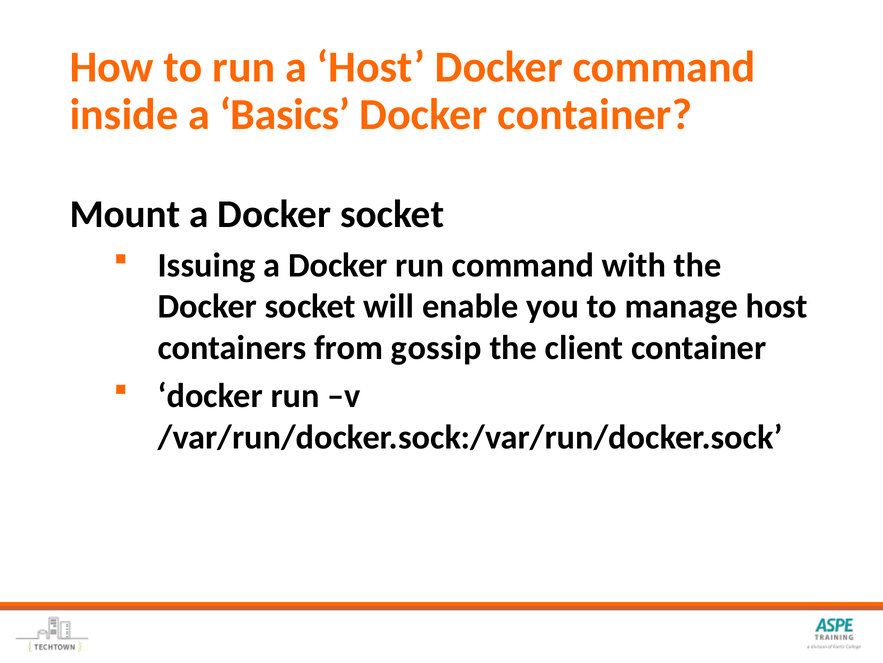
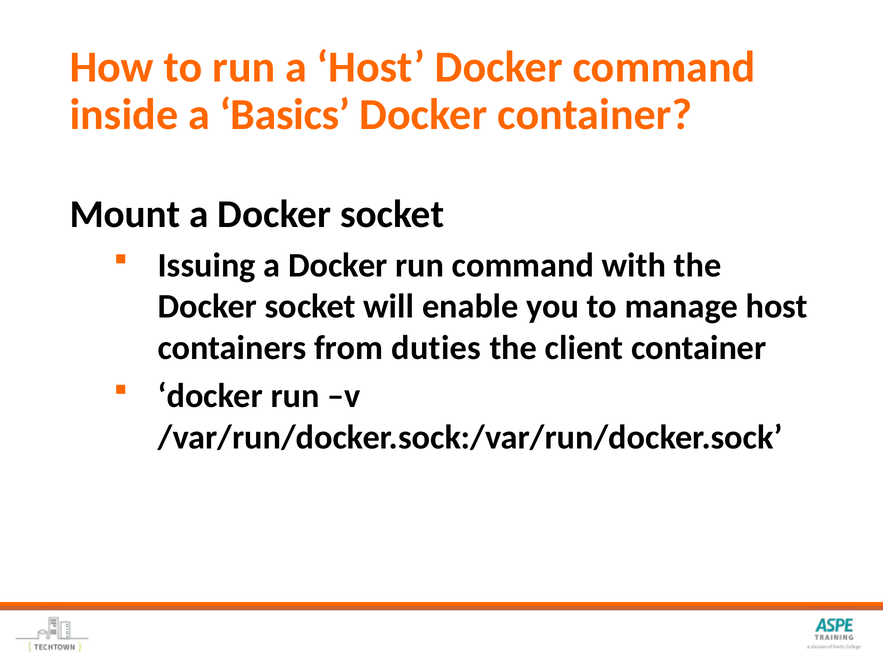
gossip: gossip -> duties
